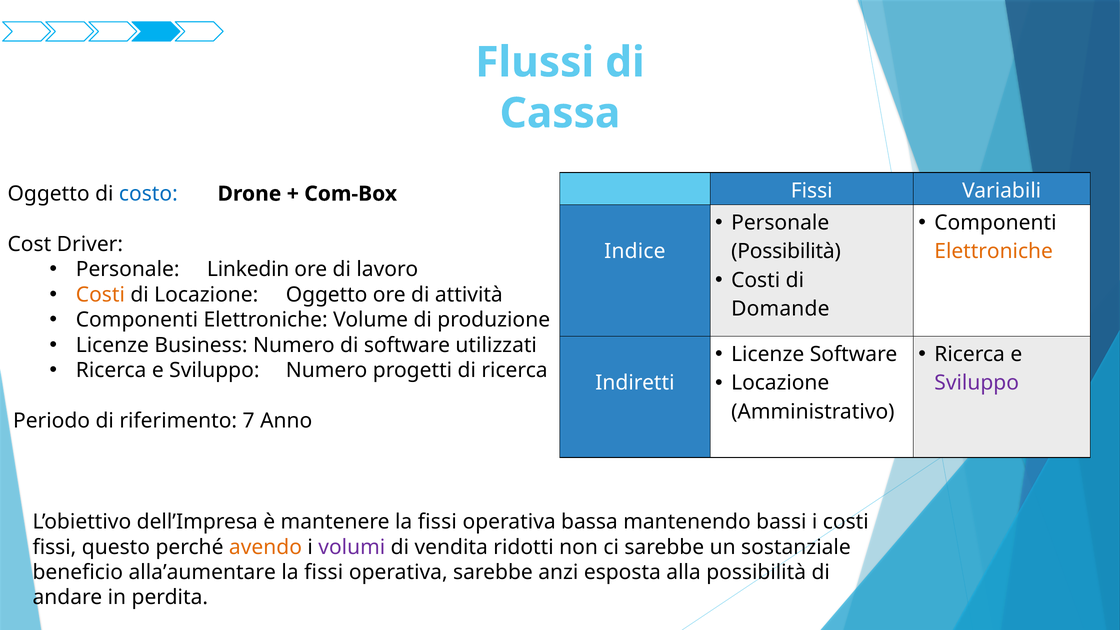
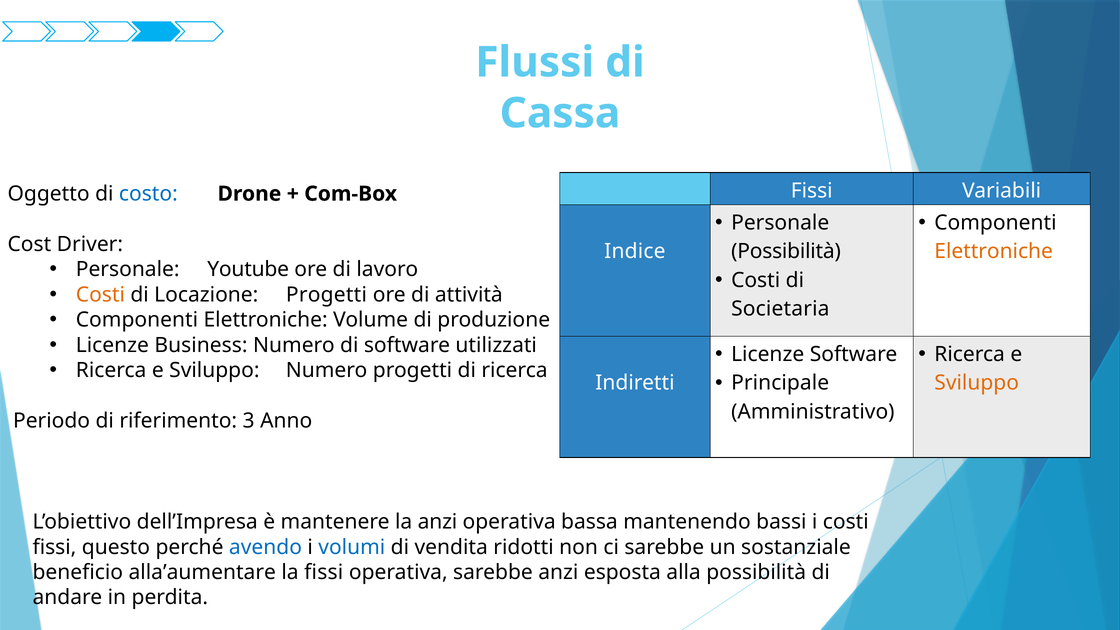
Linkedin: Linkedin -> Youtube
Locazione Oggetto: Oggetto -> Progetti
Domande: Domande -> Societaria
Locazione at (780, 383): Locazione -> Principale
Sviluppo at (977, 383) colour: purple -> orange
7: 7 -> 3
mantenere la fissi: fissi -> anzi
avendo colour: orange -> blue
volumi colour: purple -> blue
